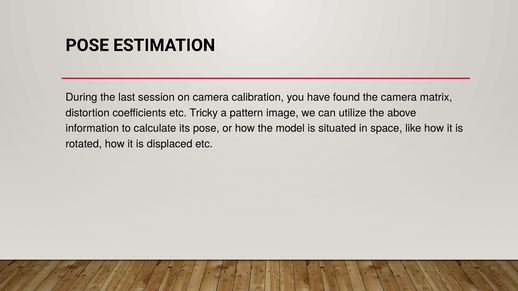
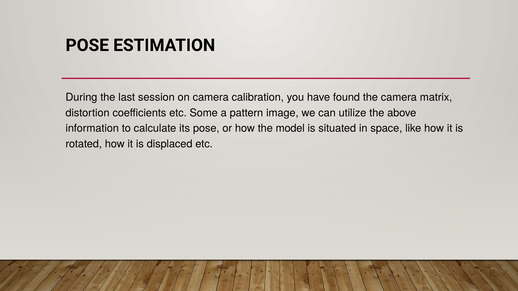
Tricky: Tricky -> Some
